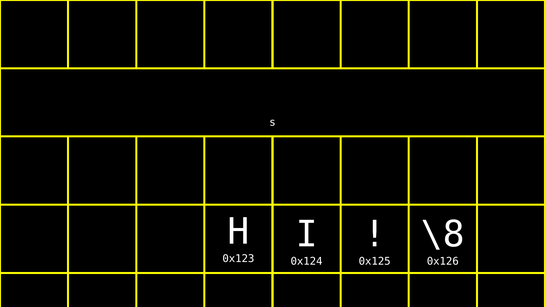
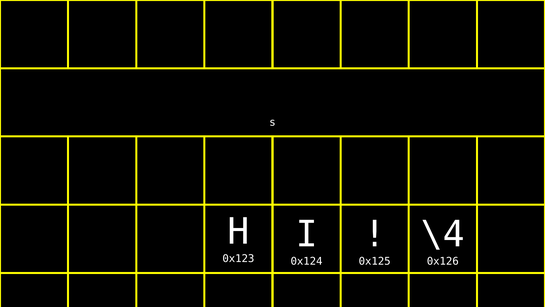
\8: \8 -> \4
